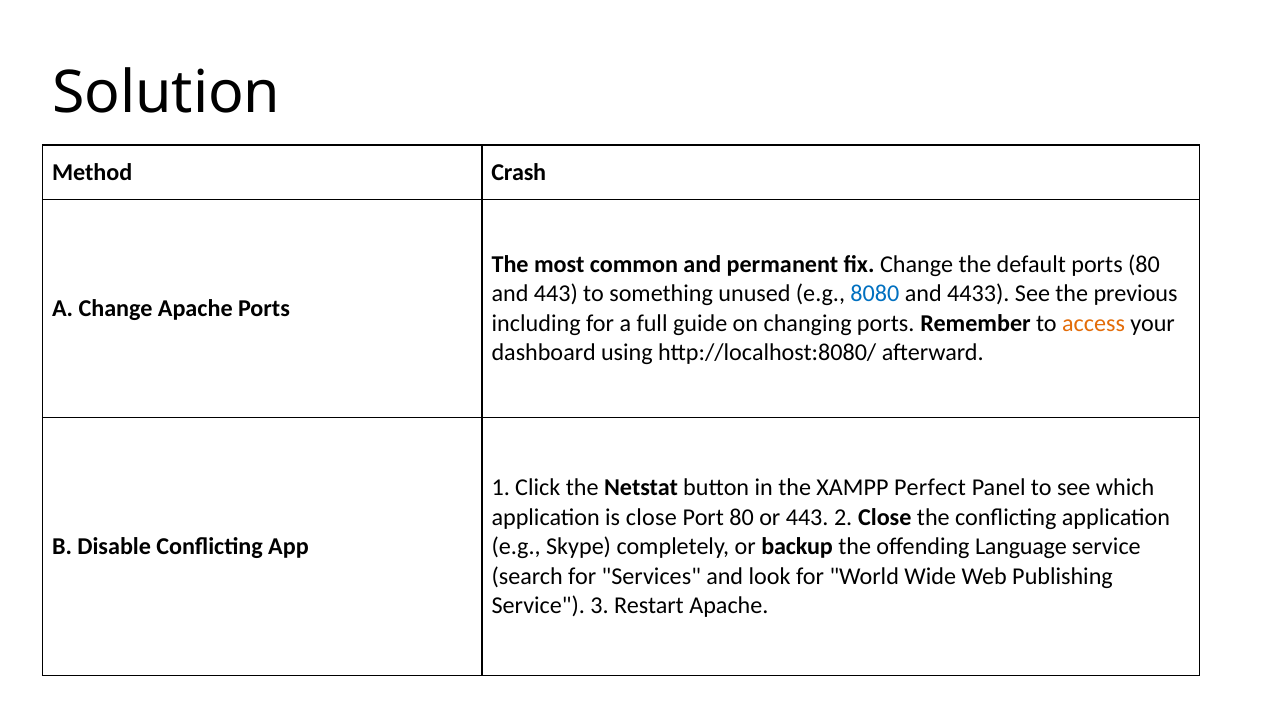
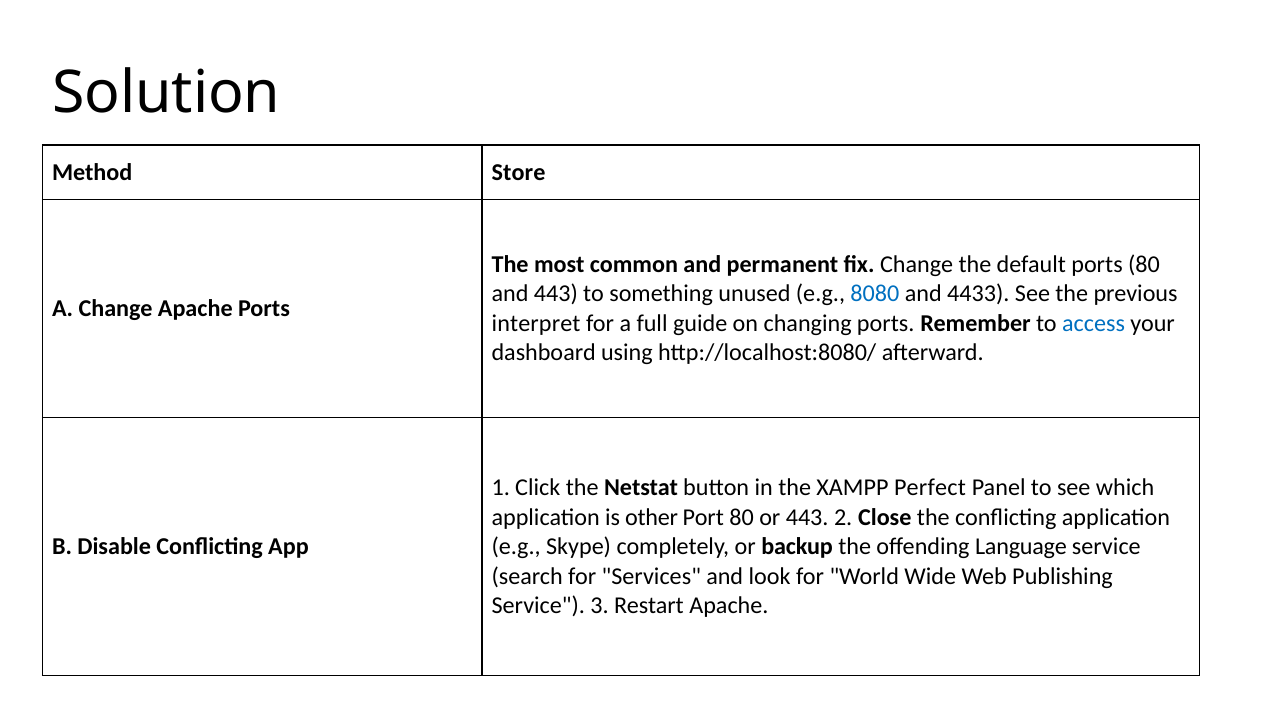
Crash: Crash -> Store
including: including -> interpret
access colour: orange -> blue
is close: close -> other
